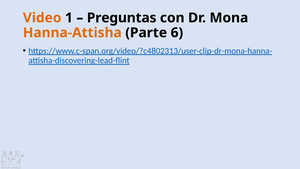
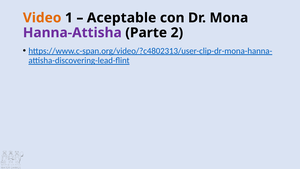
Preguntas: Preguntas -> Aceptable
Hanna-Attisha colour: orange -> purple
6: 6 -> 2
